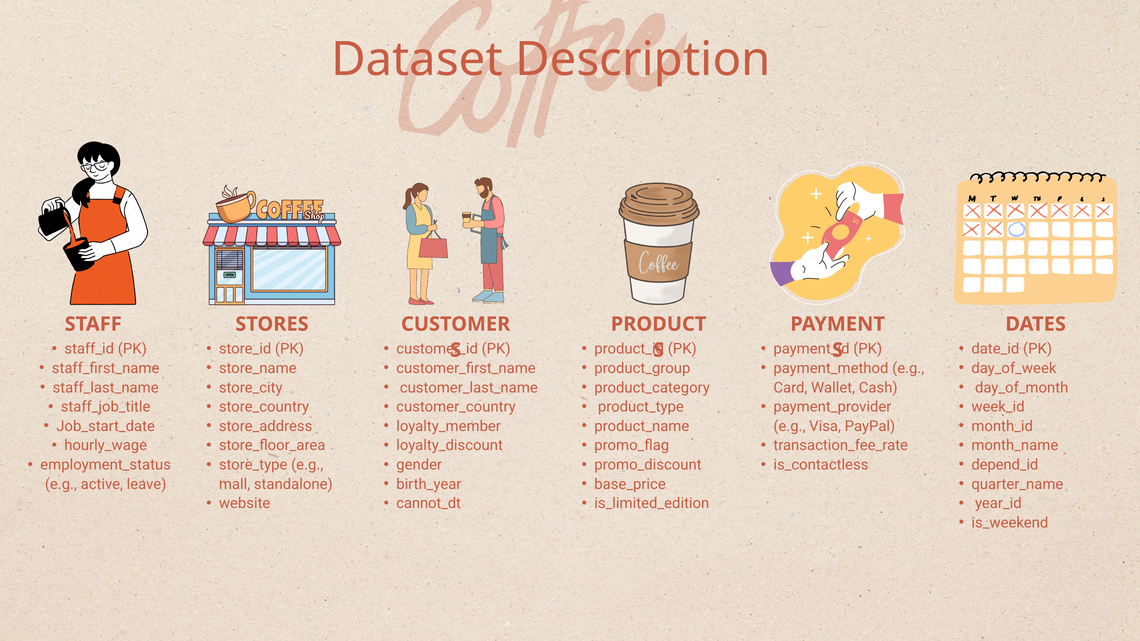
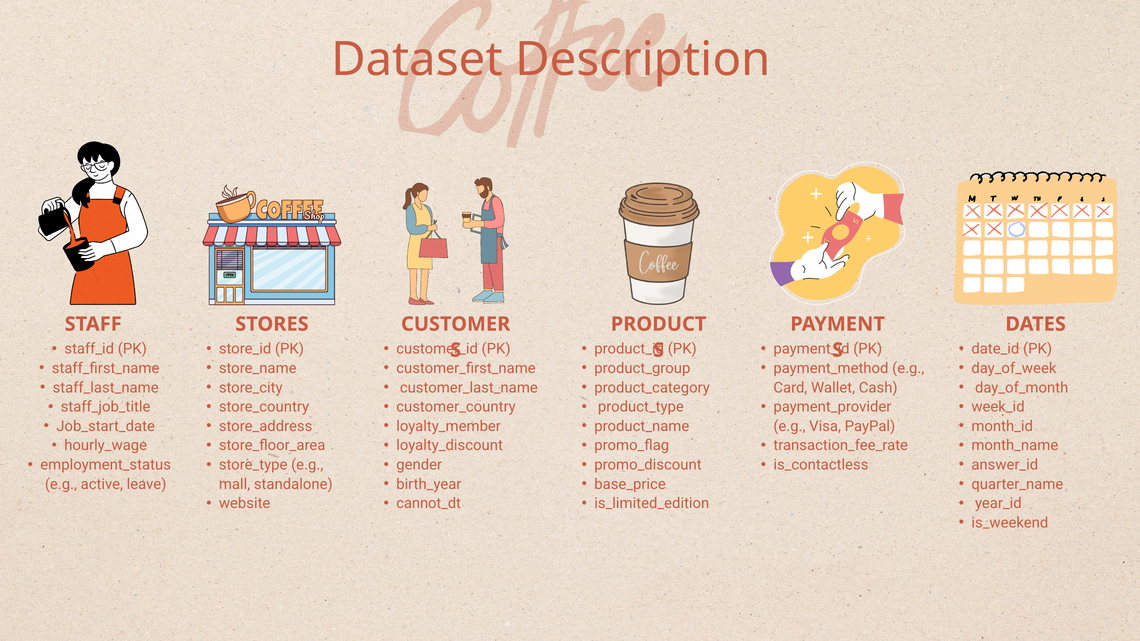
depend_id: depend_id -> answer_id
